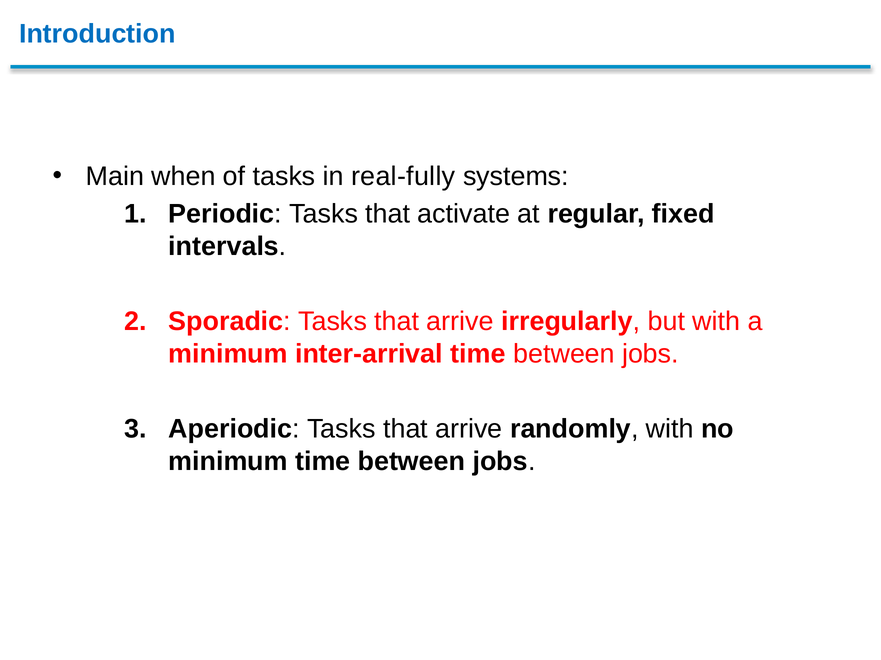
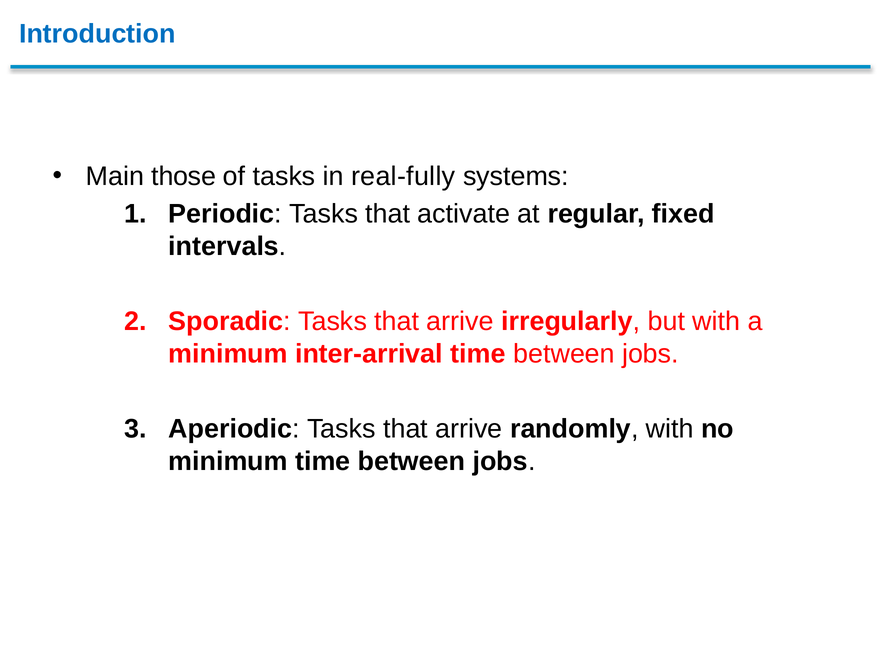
when: when -> those
